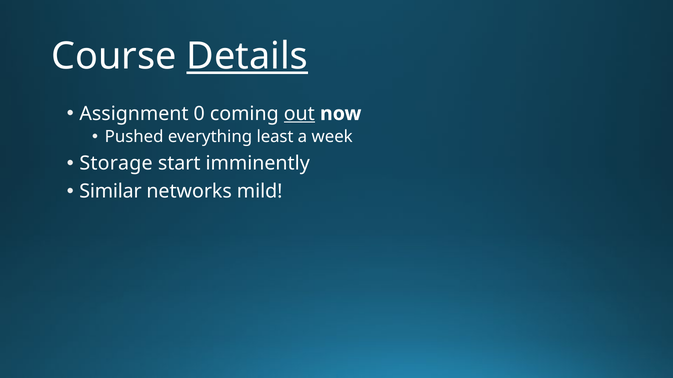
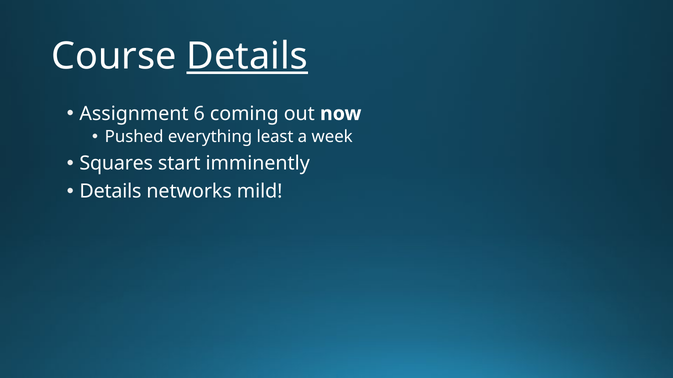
0: 0 -> 6
out underline: present -> none
Storage: Storage -> Squares
Similar at (110, 192): Similar -> Details
